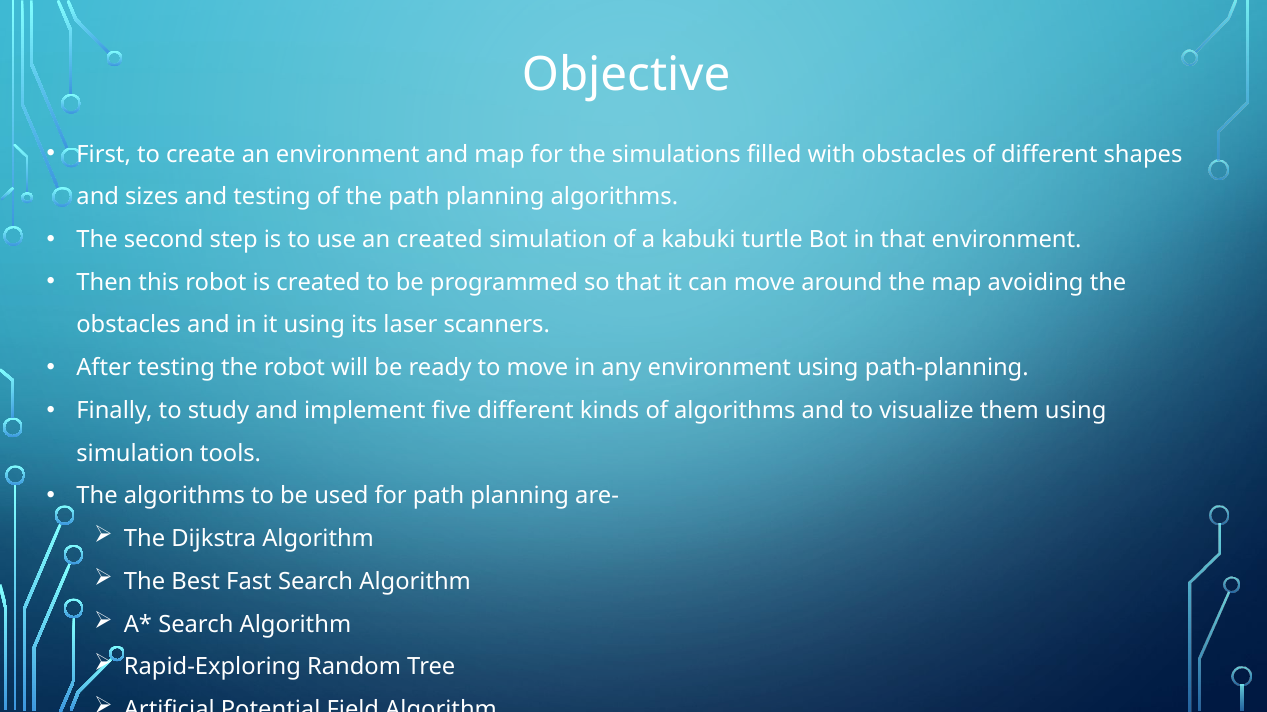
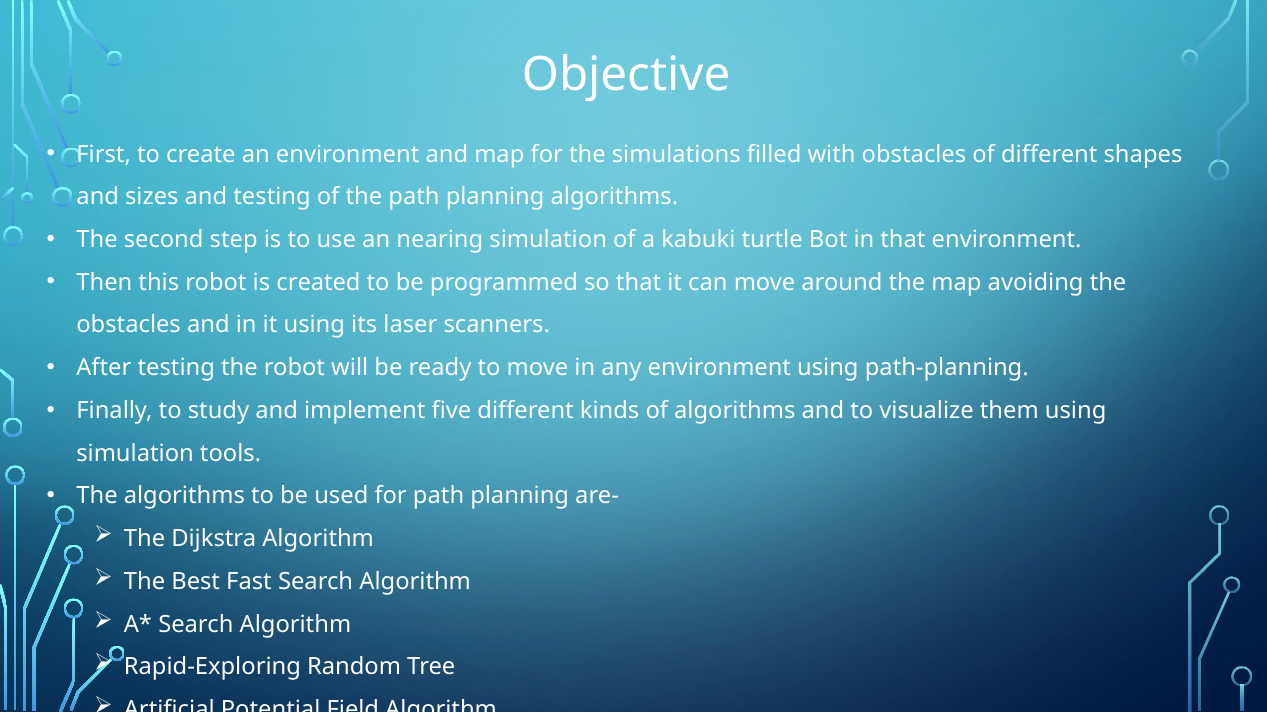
an created: created -> nearing
